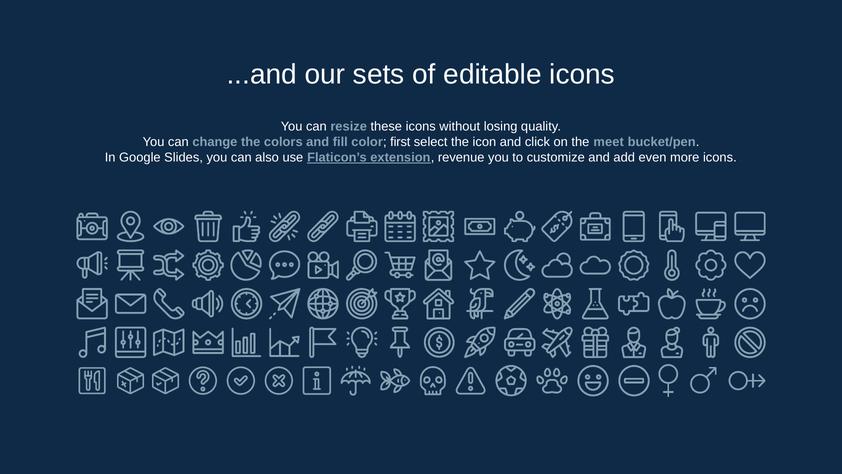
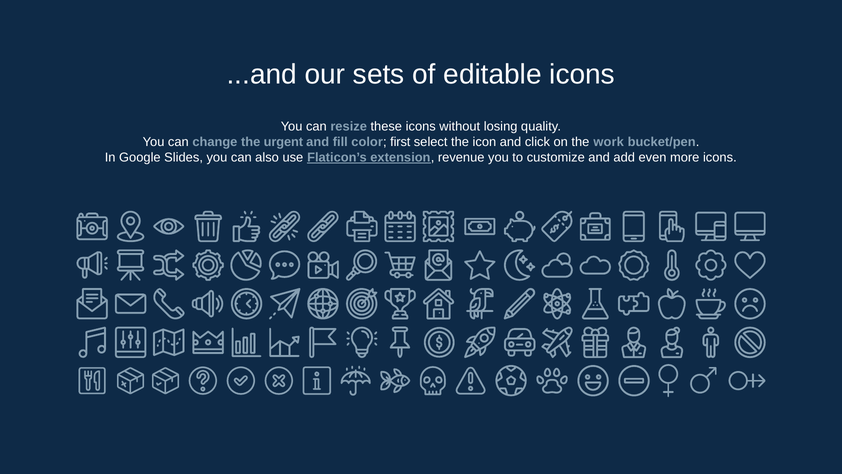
colors: colors -> urgent
meet: meet -> work
